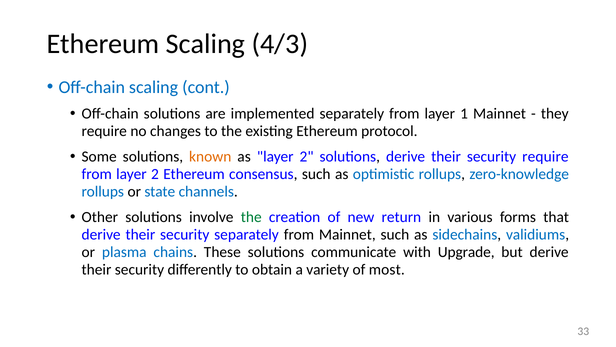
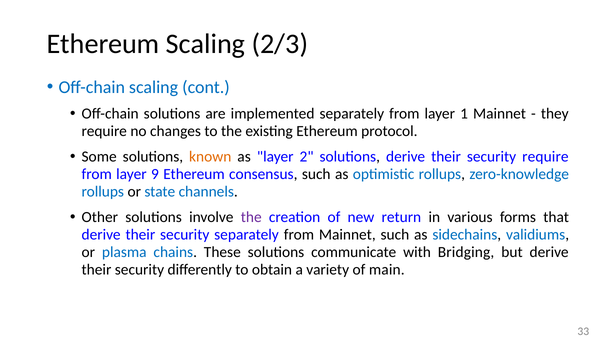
4/3: 4/3 -> 2/3
from layer 2: 2 -> 9
the at (251, 217) colour: green -> purple
Upgrade: Upgrade -> Bridging
most: most -> main
